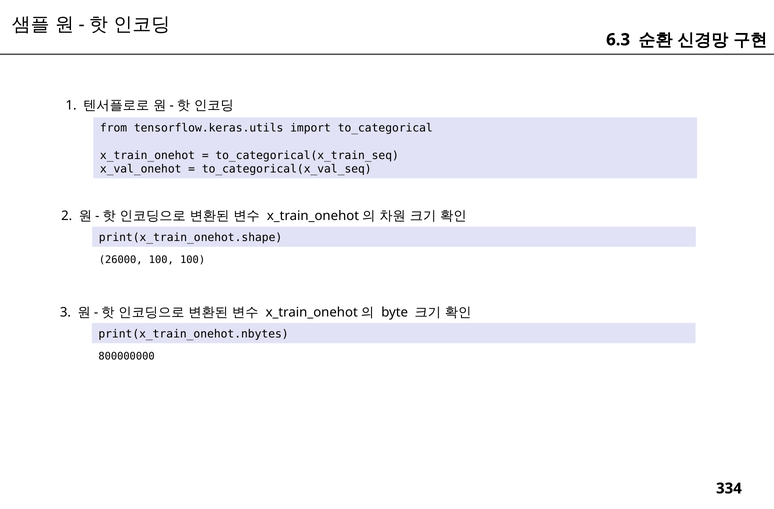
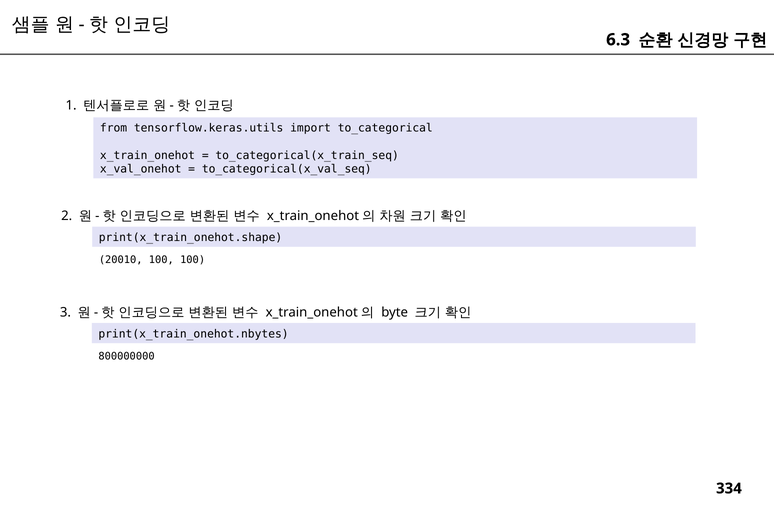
26000: 26000 -> 20010
